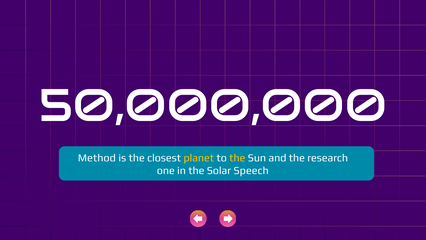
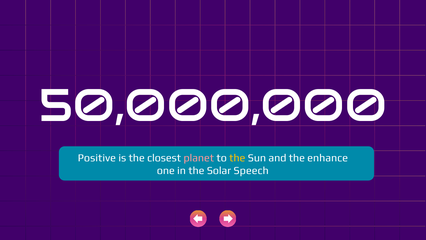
Method: Method -> Positive
planet colour: yellow -> pink
research: research -> enhance
